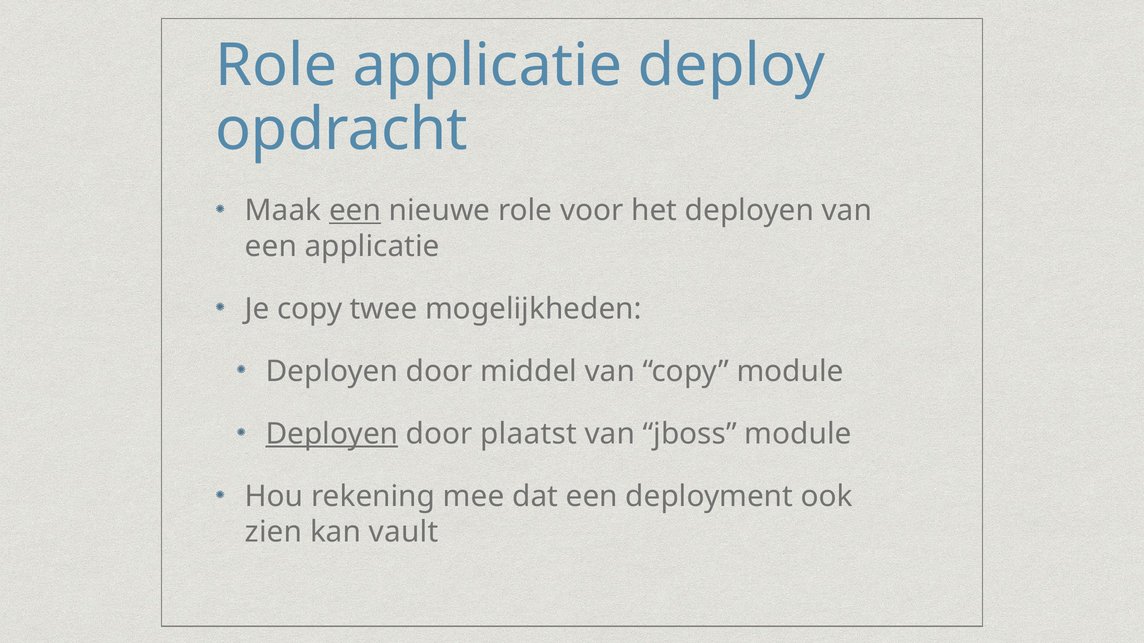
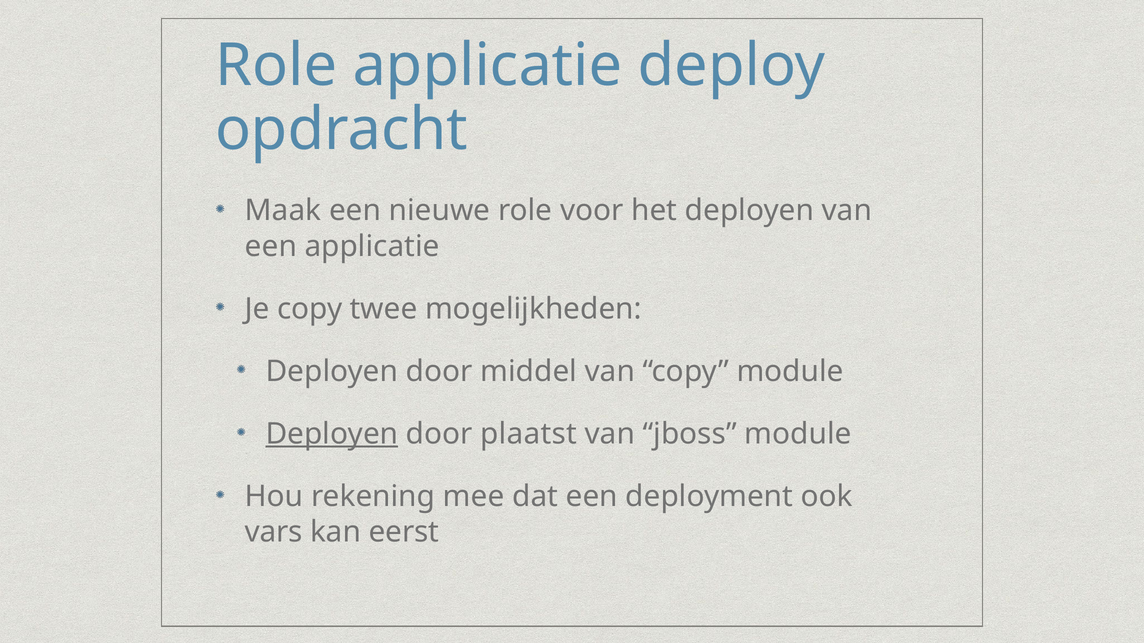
een at (355, 211) underline: present -> none
zien: zien -> vars
vault: vault -> eerst
